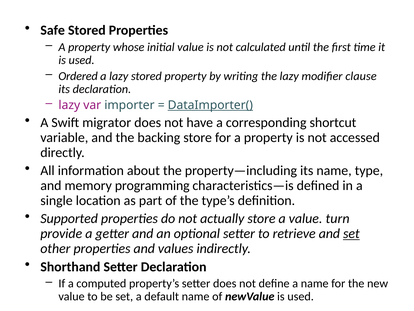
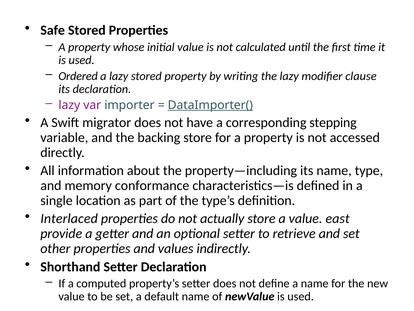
shortcut: shortcut -> stepping
programming: programming -> conformance
Supported: Supported -> Interlaced
turn: turn -> east
set at (351, 233) underline: present -> none
